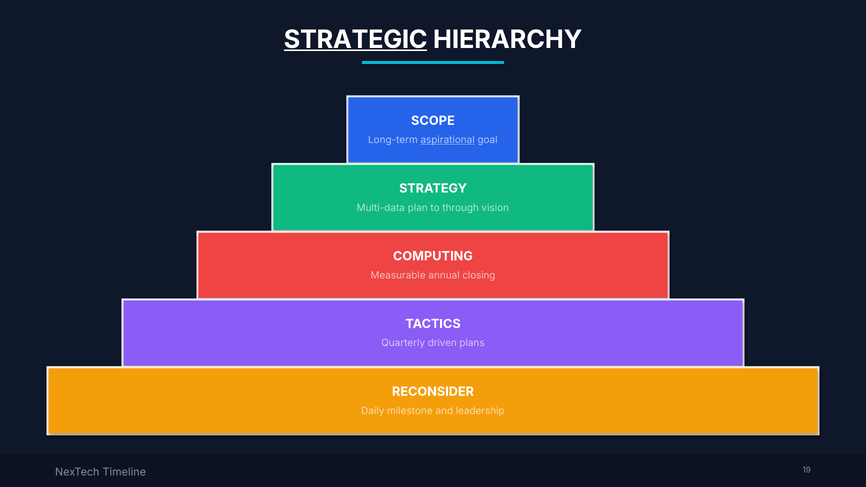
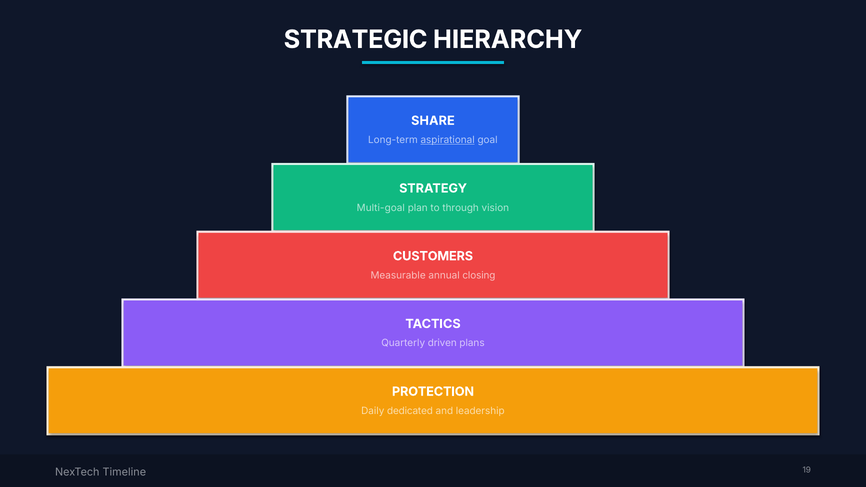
STRATEGIC underline: present -> none
SCOPE: SCOPE -> SHARE
Multi-data: Multi-data -> Multi-goal
COMPUTING: COMPUTING -> CUSTOMERS
RECONSIDER: RECONSIDER -> PROTECTION
milestone: milestone -> dedicated
